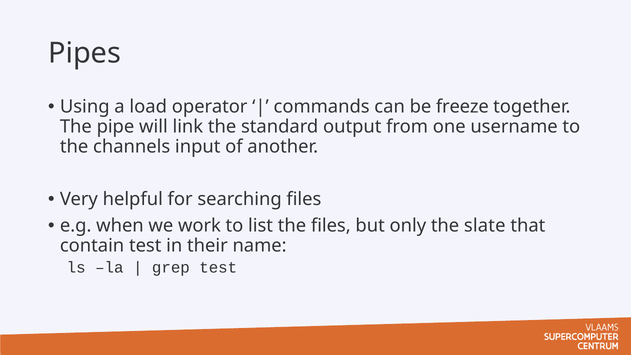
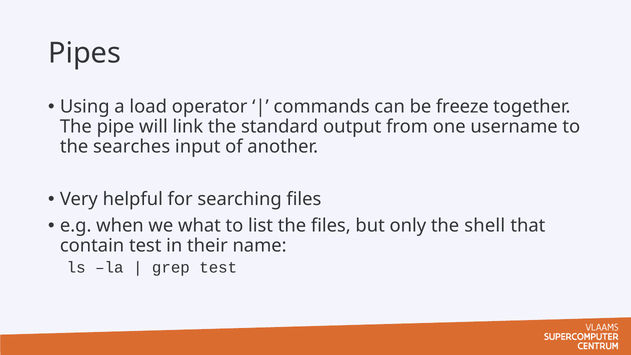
channels: channels -> searches
work: work -> what
slate: slate -> shell
